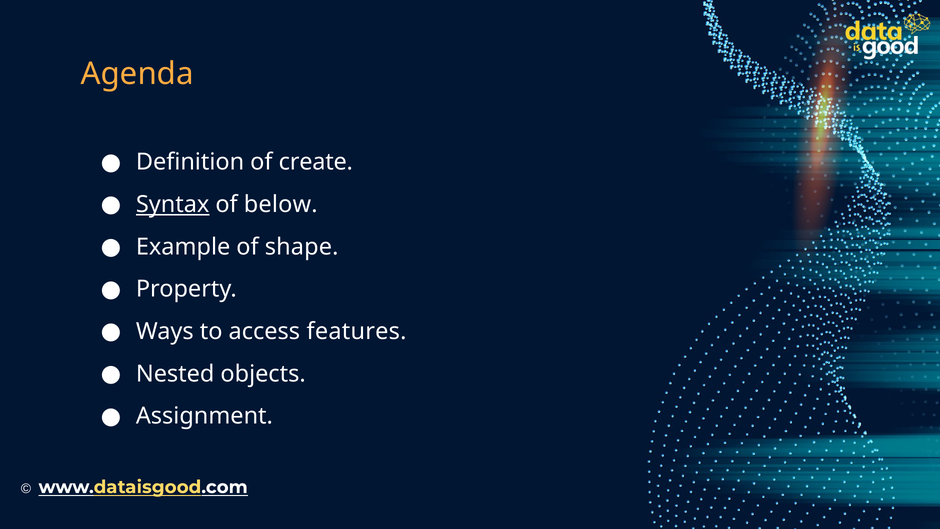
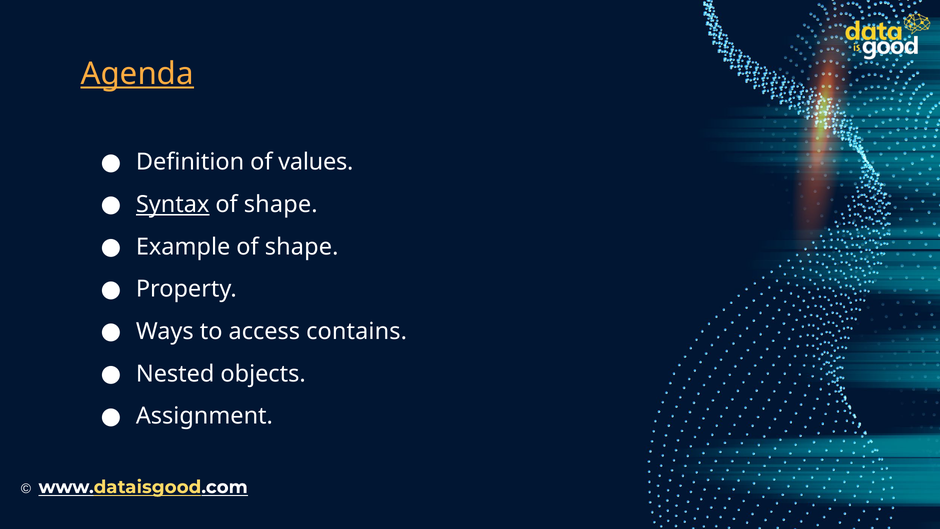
Agenda underline: none -> present
create: create -> values
below at (281, 204): below -> shape
features: features -> contains
